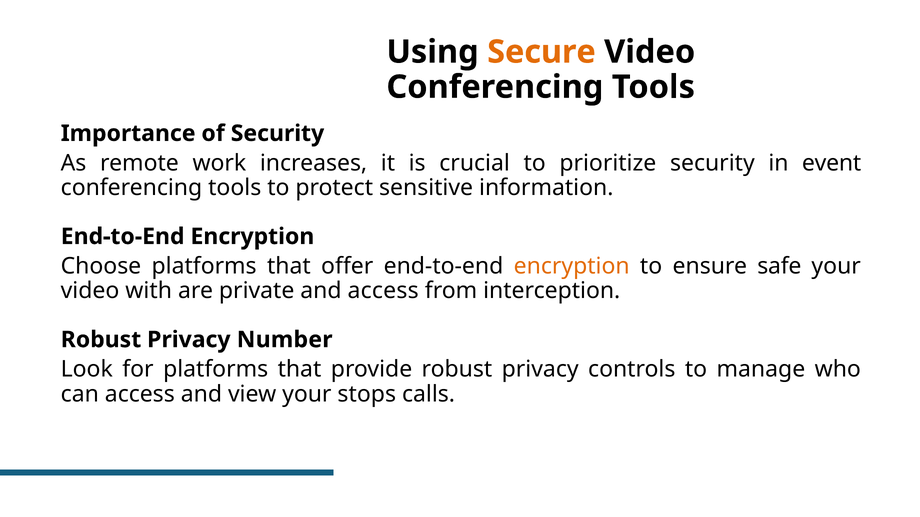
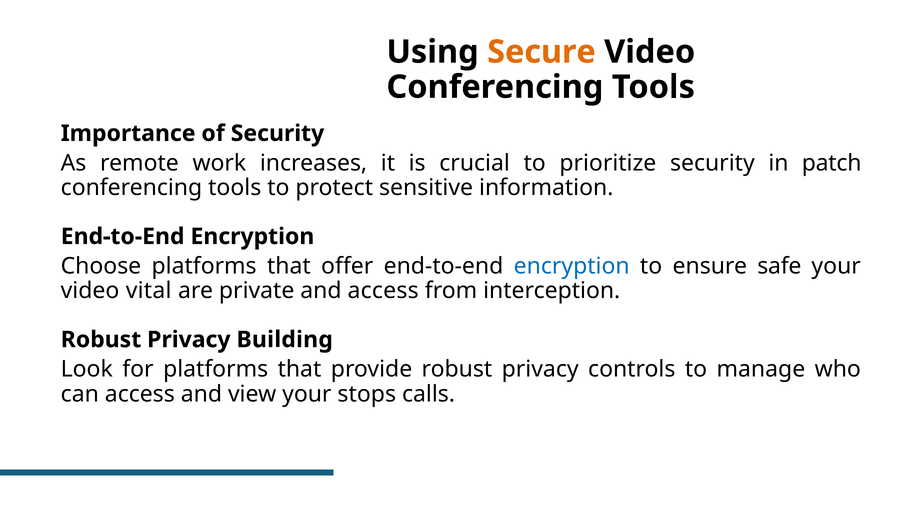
event: event -> patch
encryption at (572, 266) colour: orange -> blue
with: with -> vital
Number: Number -> Building
